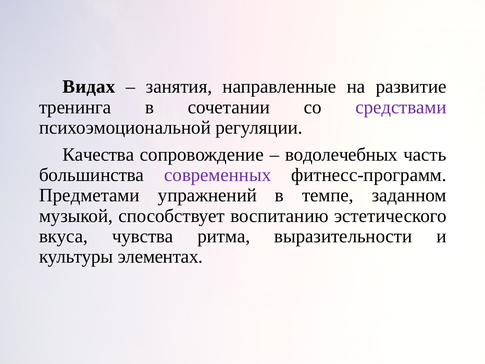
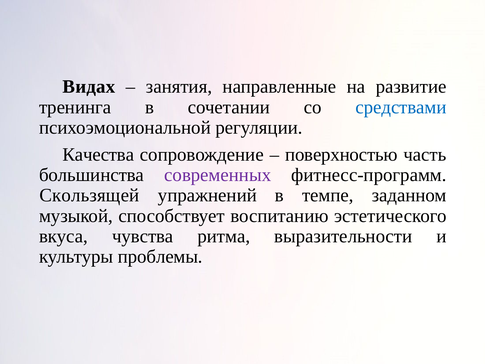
средствами colour: purple -> blue
водолечебных: водолечебных -> поверхностью
Предметами: Предметами -> Скользящей
элементах: элементах -> проблемы
